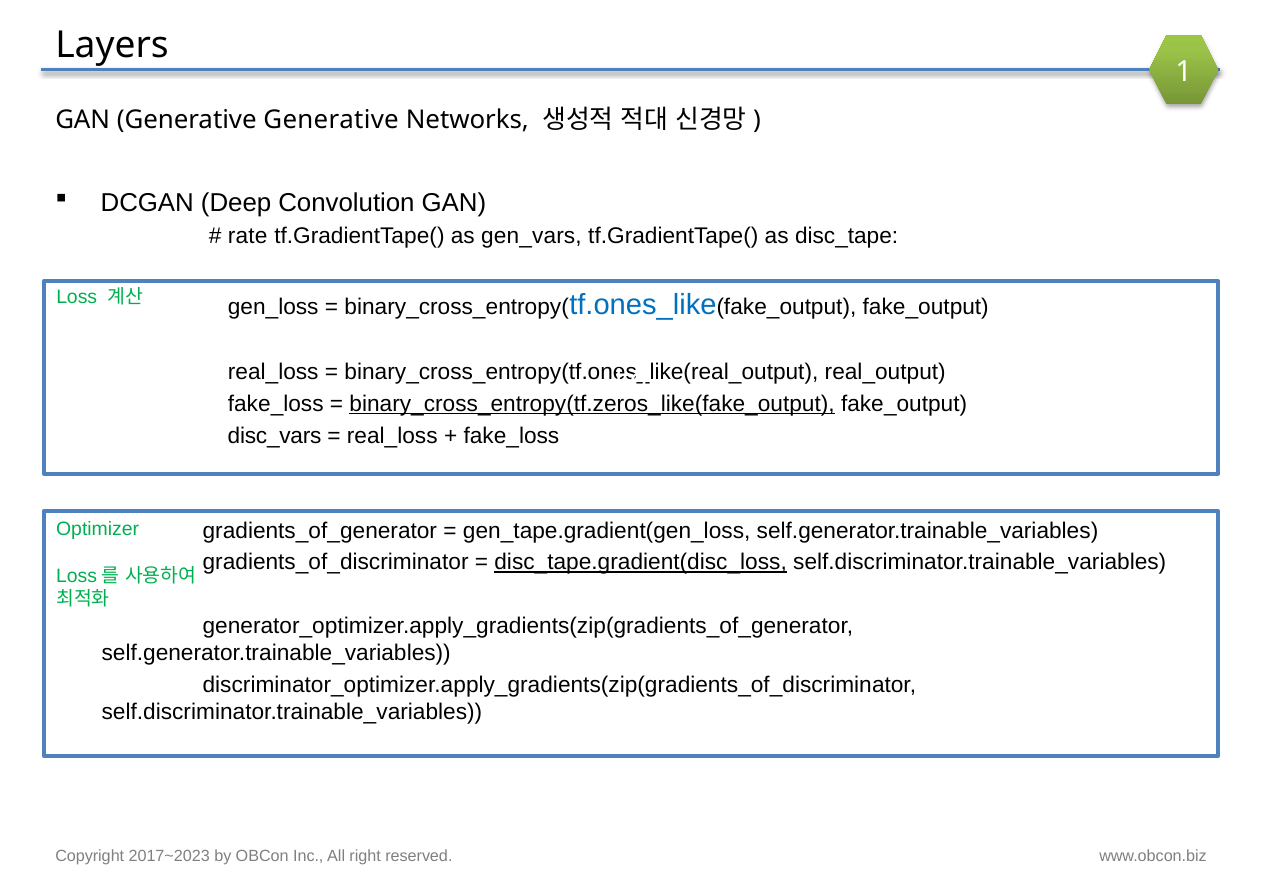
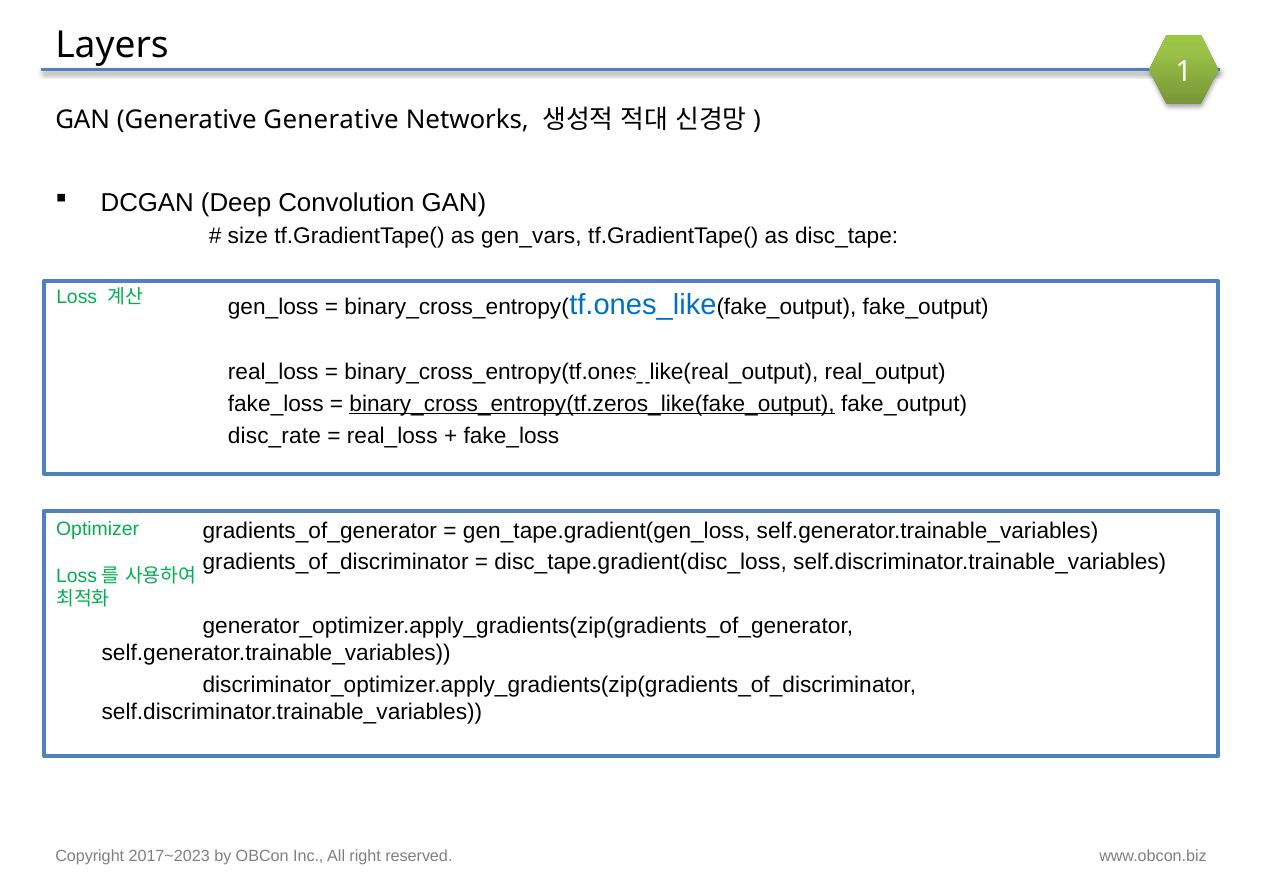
rate: rate -> size
disc_vars: disc_vars -> disc_rate
disc_tape.gradient(disc_loss underline: present -> none
